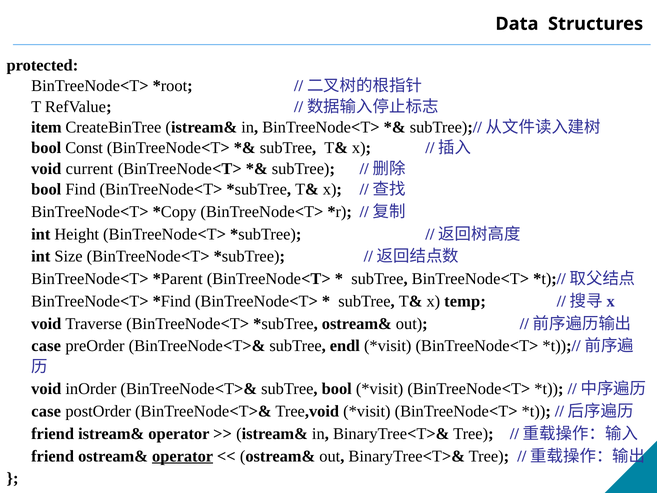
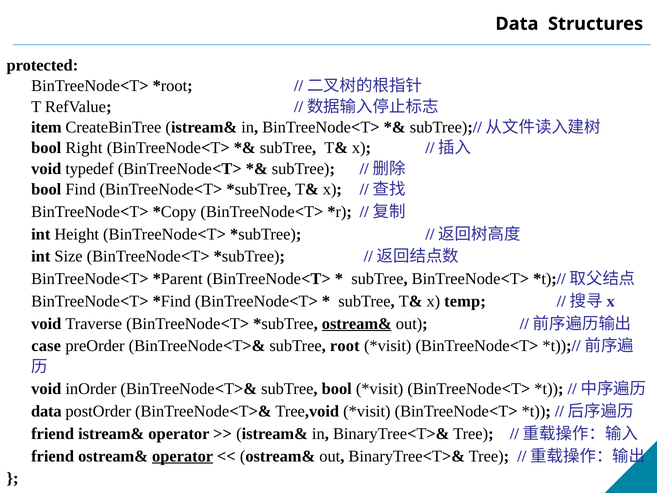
Const: Const -> Right
current: current -> typedef
ostream& at (357, 323) underline: none -> present
endl: endl -> root
case at (46, 411): case -> data
